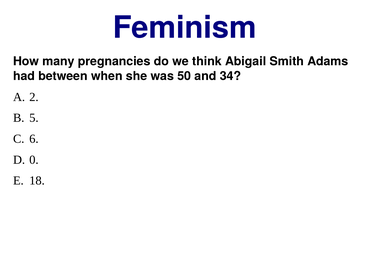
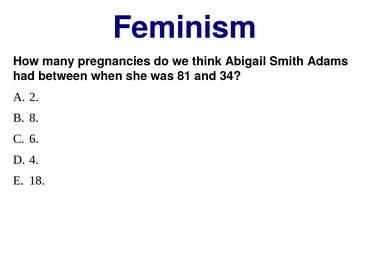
50: 50 -> 81
5: 5 -> 8
0: 0 -> 4
